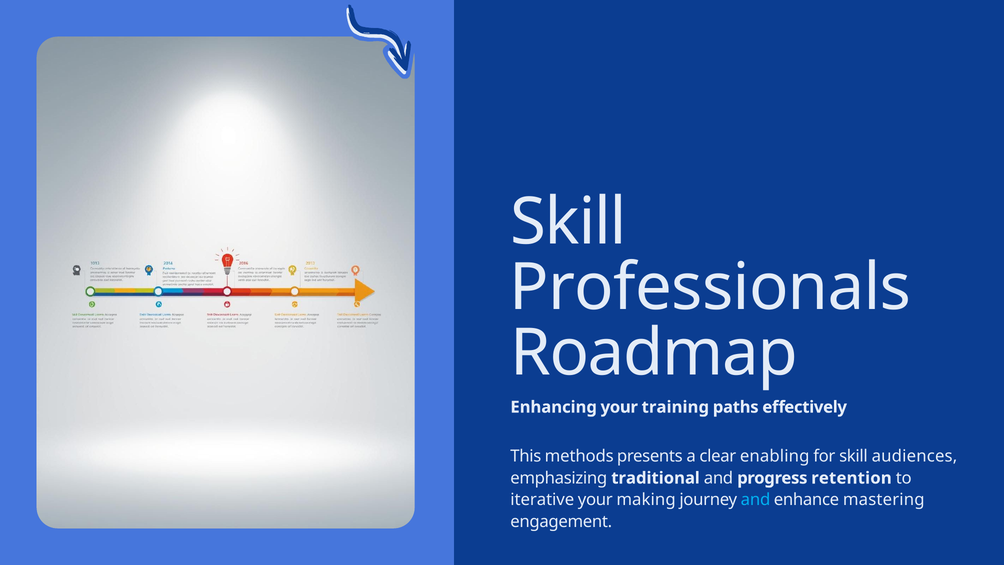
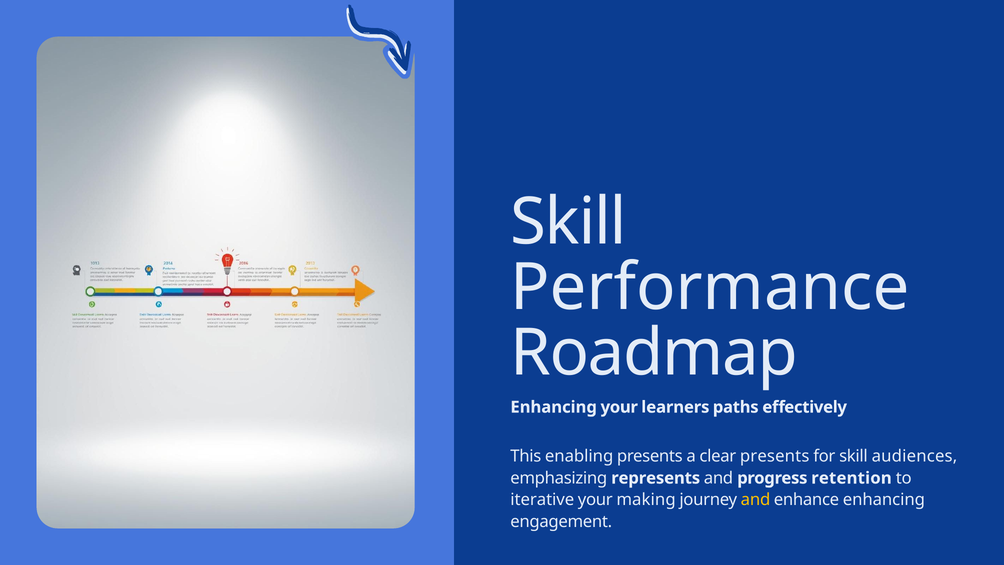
Professionals: Professionals -> Performance
training: training -> learners
methods: methods -> enabling
clear enabling: enabling -> presents
traditional: traditional -> represents
and at (756, 500) colour: light blue -> yellow
enhance mastering: mastering -> enhancing
